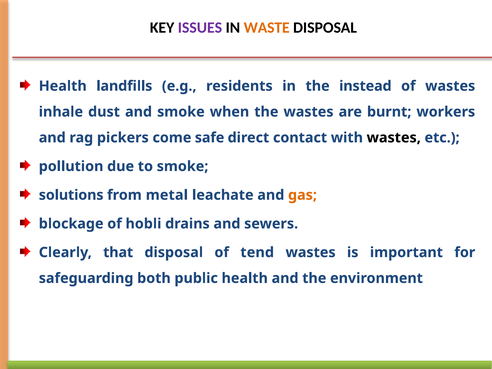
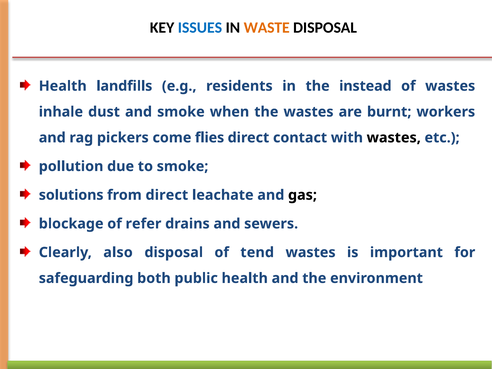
ISSUES colour: purple -> blue
safe: safe -> flies
from metal: metal -> direct
gas colour: orange -> black
hobli: hobli -> refer
that: that -> also
